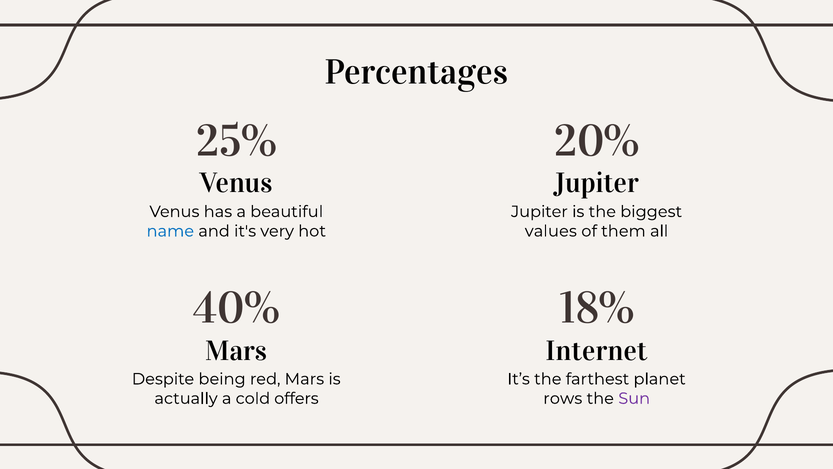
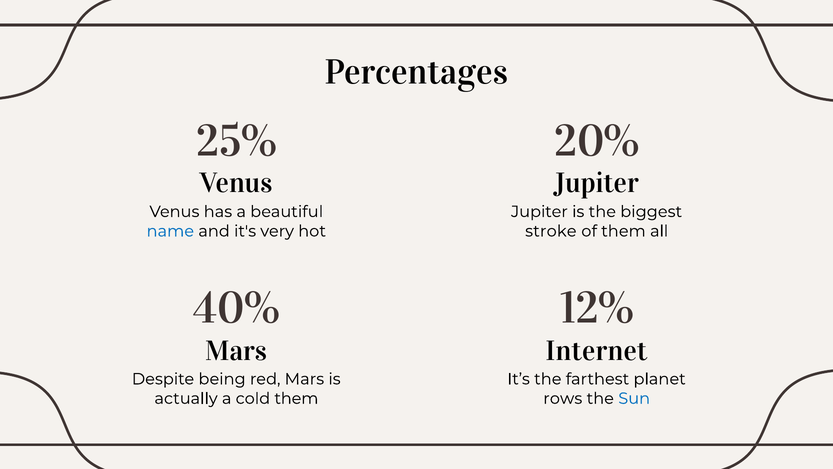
values: values -> stroke
18%: 18% -> 12%
cold offers: offers -> them
Sun colour: purple -> blue
